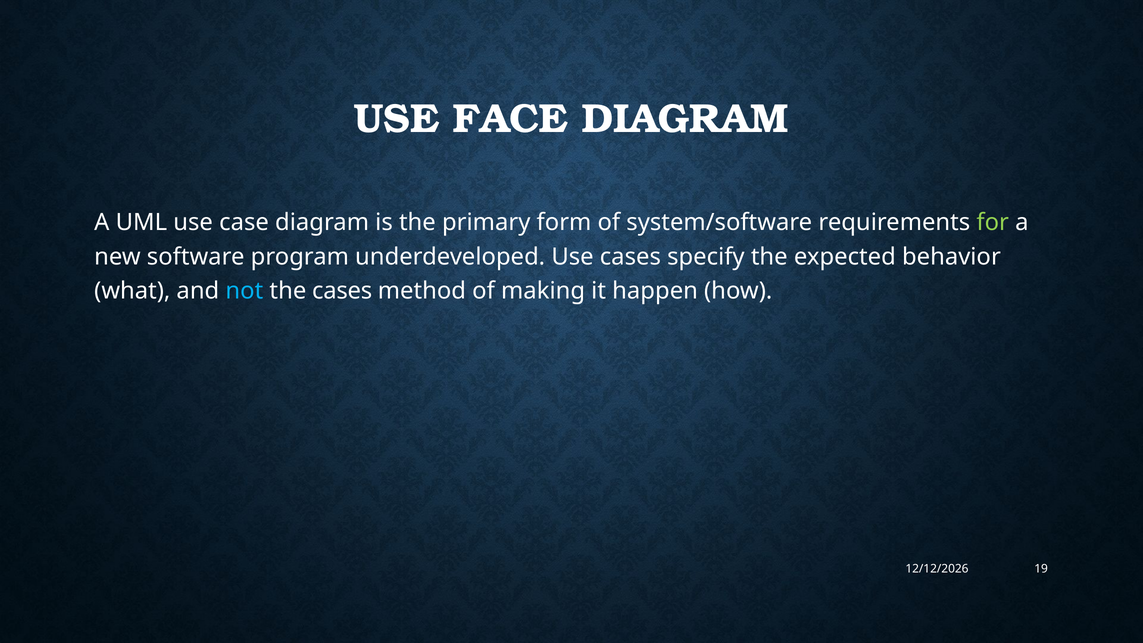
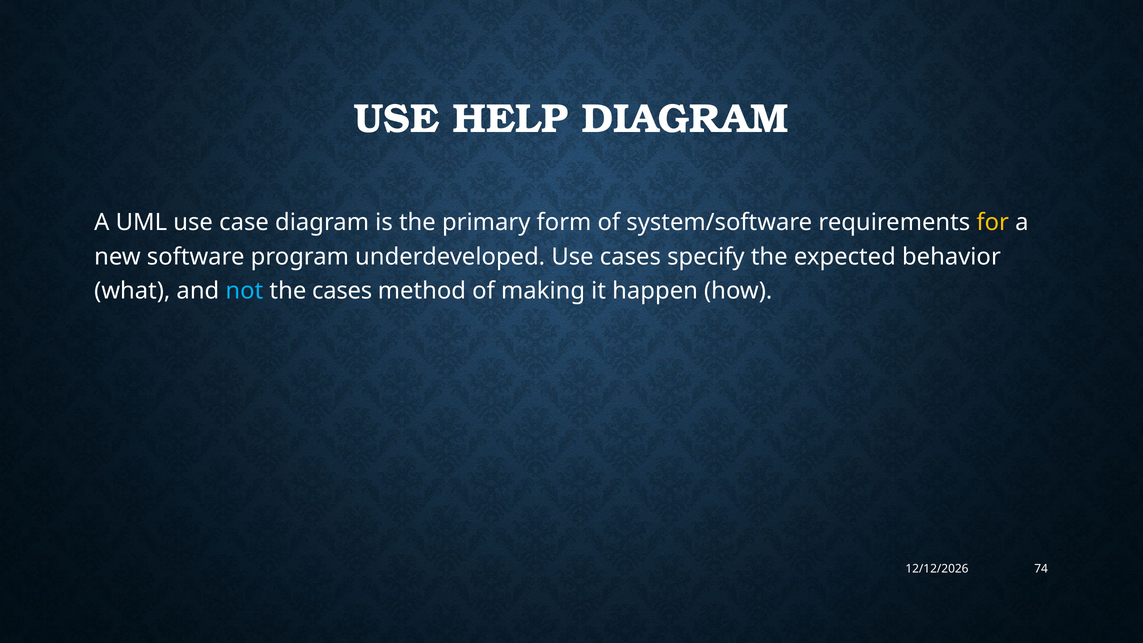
FACE: FACE -> HELP
for colour: light green -> yellow
19: 19 -> 74
